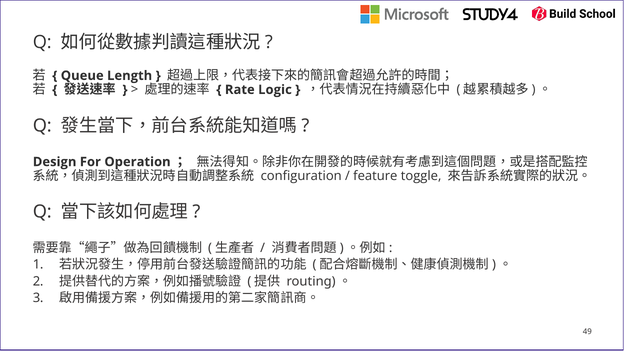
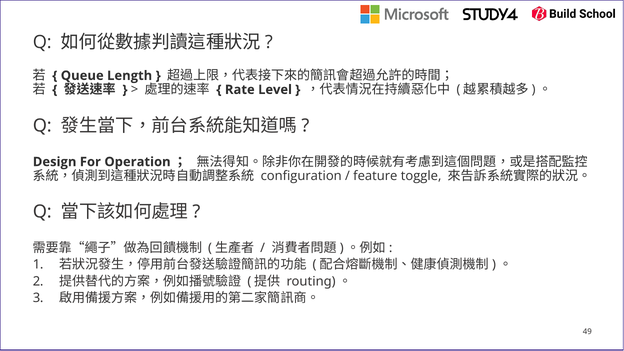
Logic: Logic -> Level
